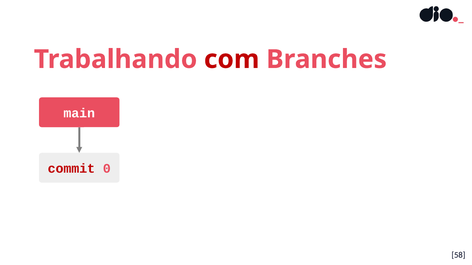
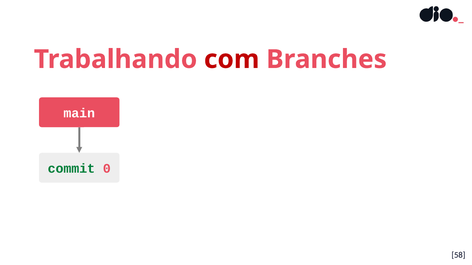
commit colour: red -> green
